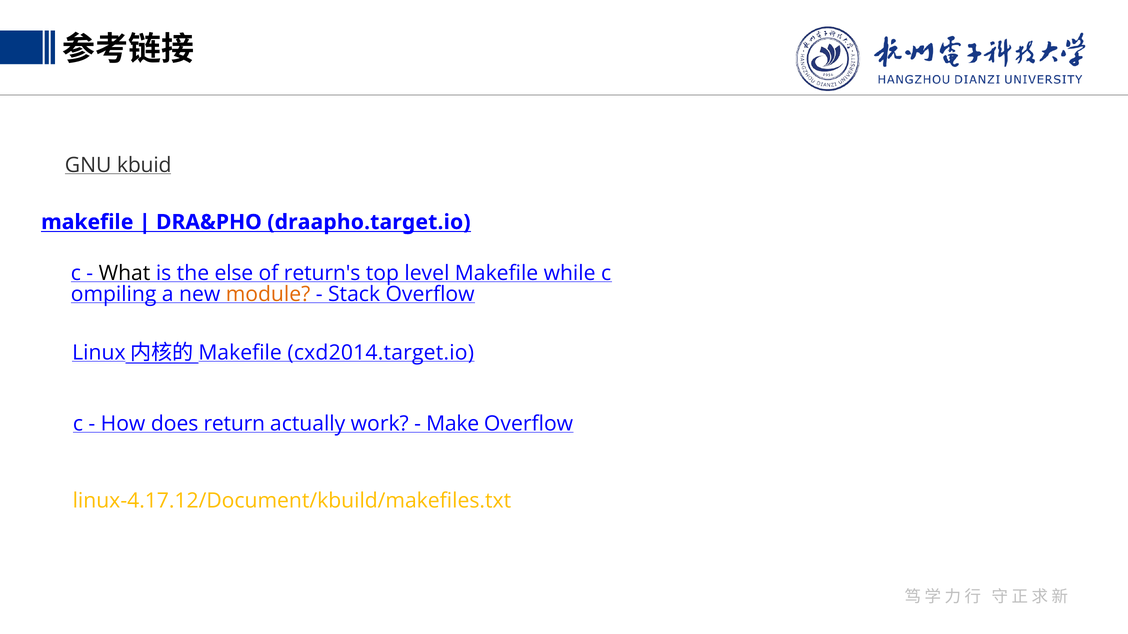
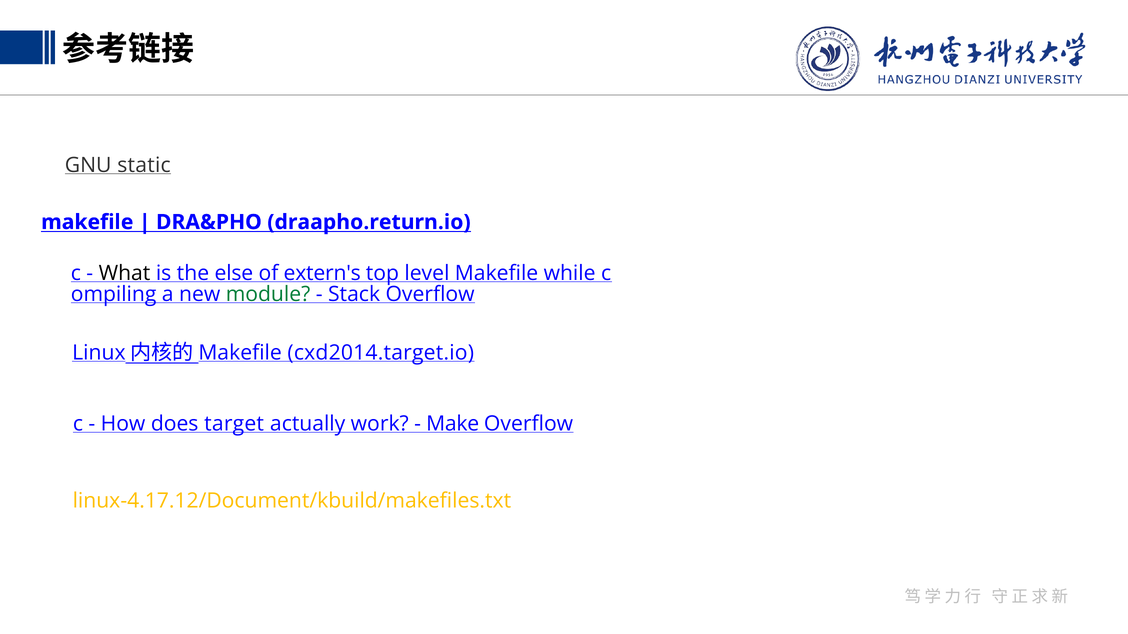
kbuid: kbuid -> static
draapho.target.io: draapho.target.io -> draapho.return.io
return's: return's -> extern's
module colour: orange -> green
return: return -> target
